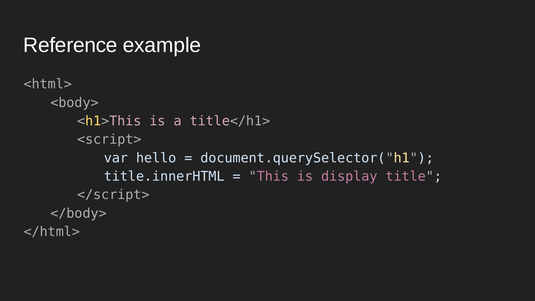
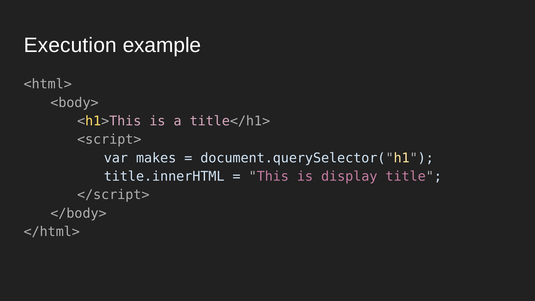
Reference: Reference -> Execution
hello: hello -> makes
